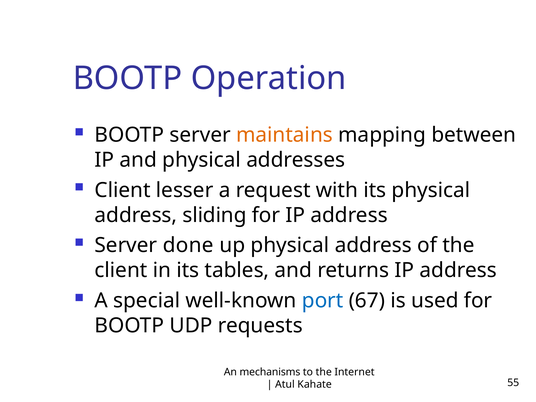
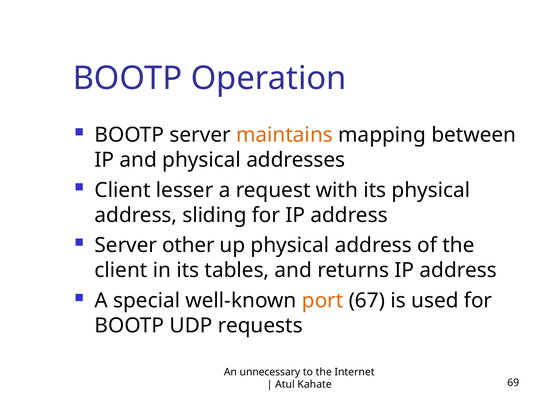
done: done -> other
port colour: blue -> orange
mechanisms: mechanisms -> unnecessary
55: 55 -> 69
